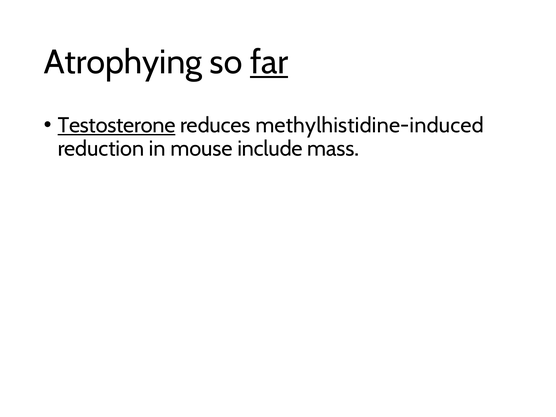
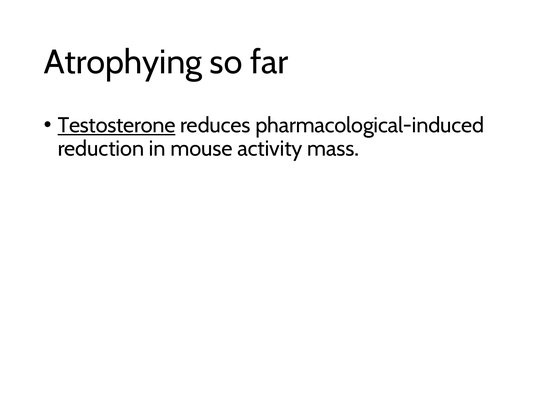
far underline: present -> none
methylhistidine-induced: methylhistidine-induced -> pharmacological-induced
include: include -> activity
